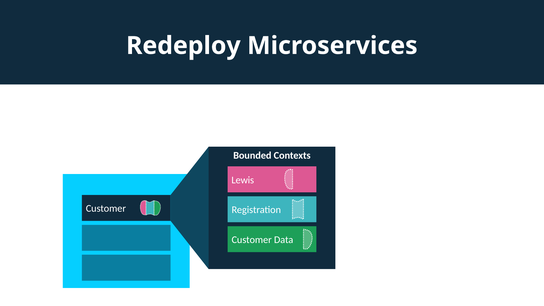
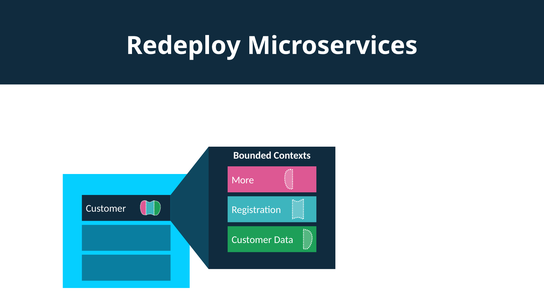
Lewis: Lewis -> More
